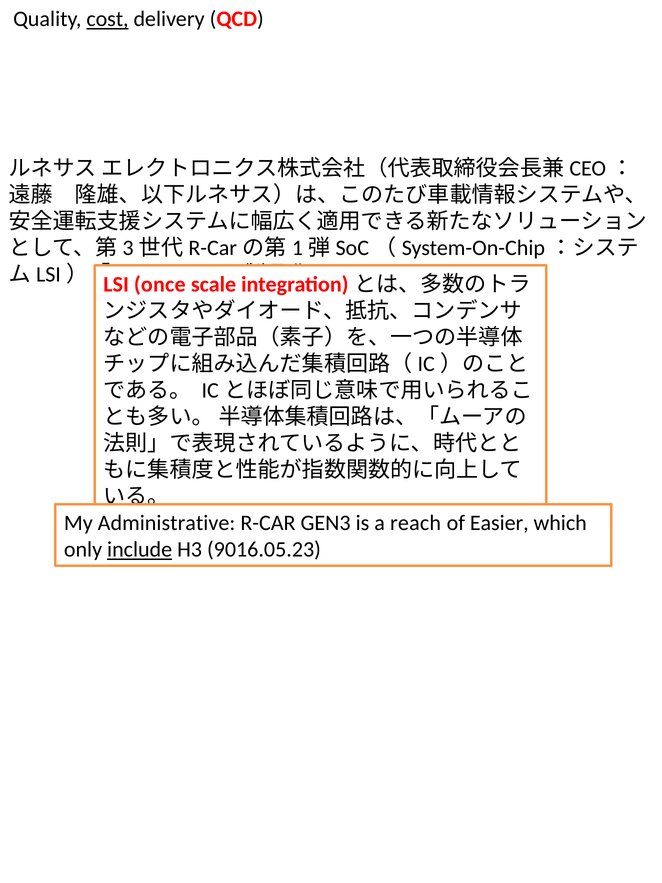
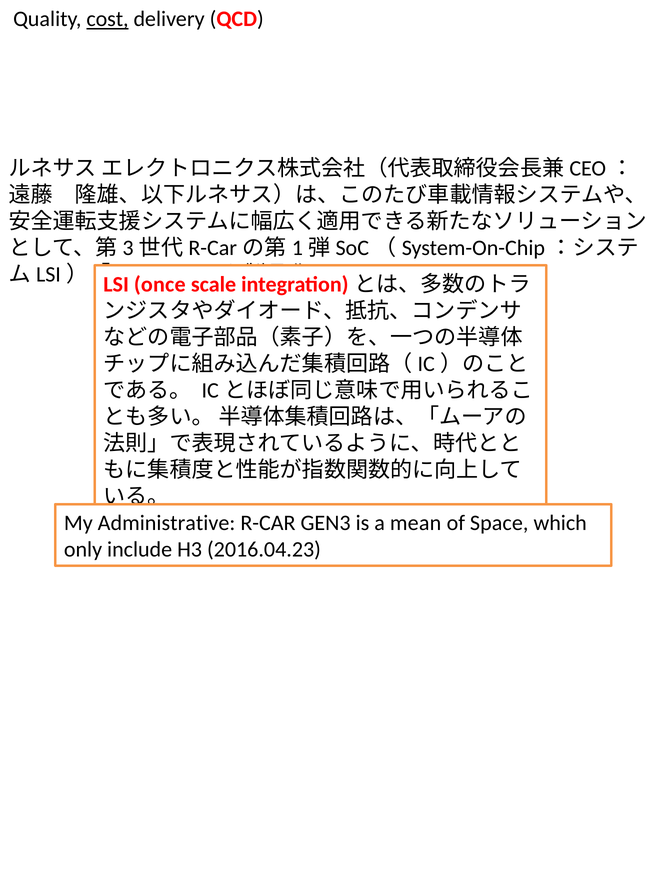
reach: reach -> mean
Easier: Easier -> Space
include underline: present -> none
9016.05.23: 9016.05.23 -> 2016.04.23
